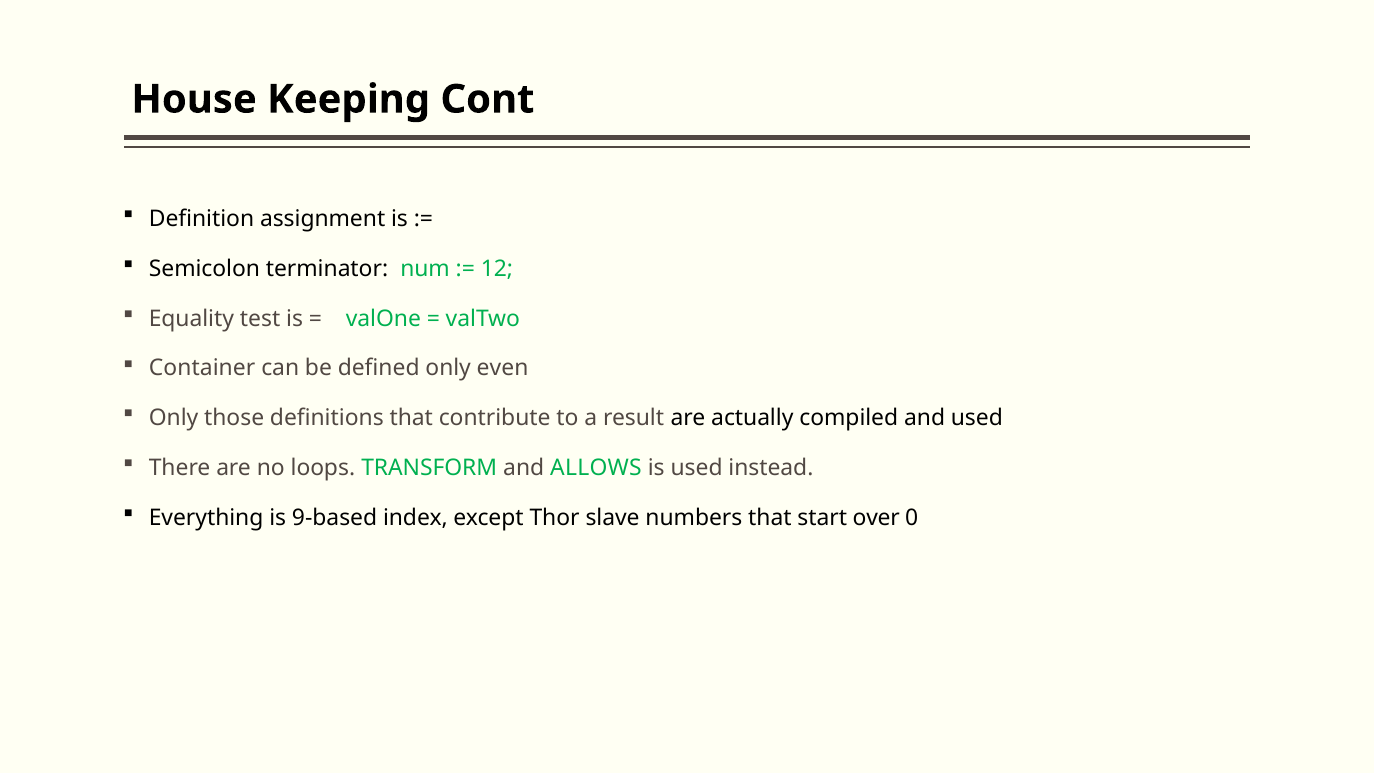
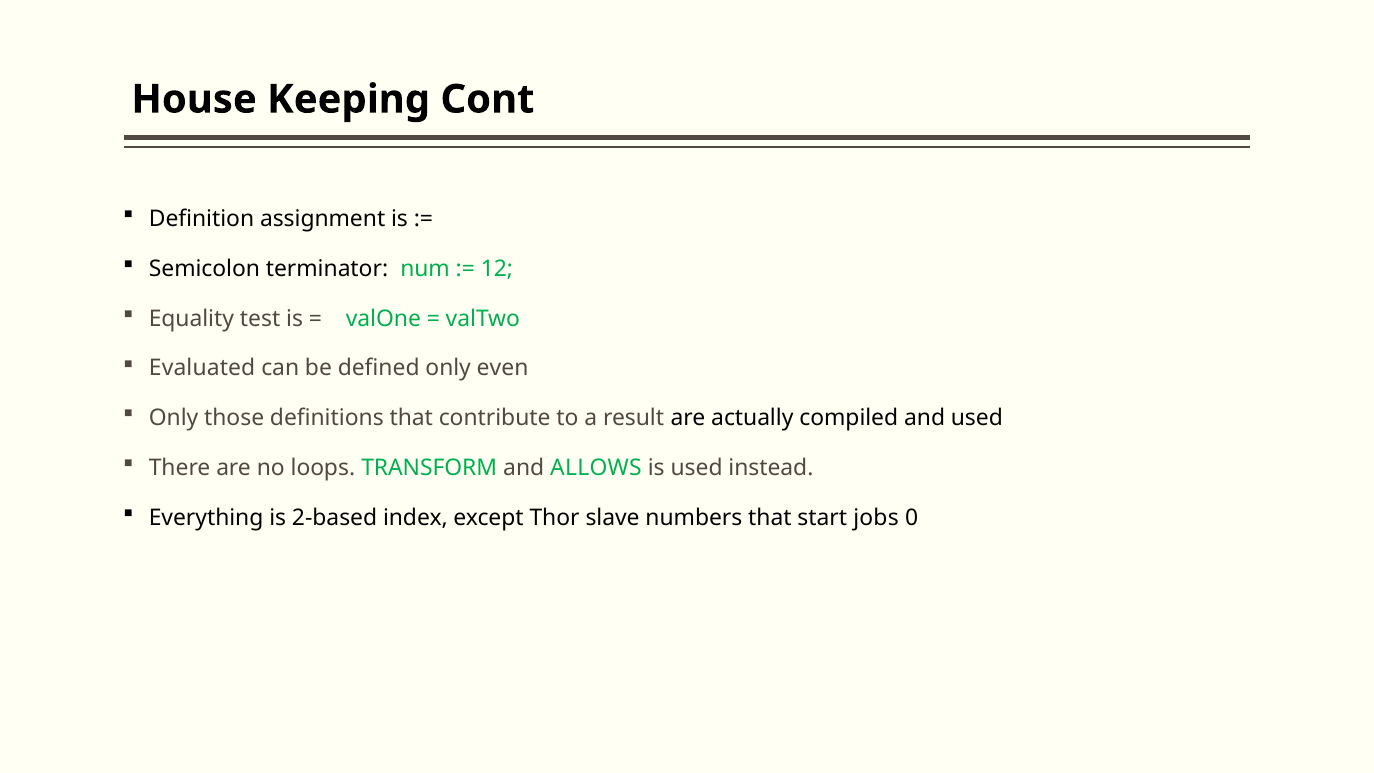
Container: Container -> Evaluated
9-based: 9-based -> 2-based
over: over -> jobs
